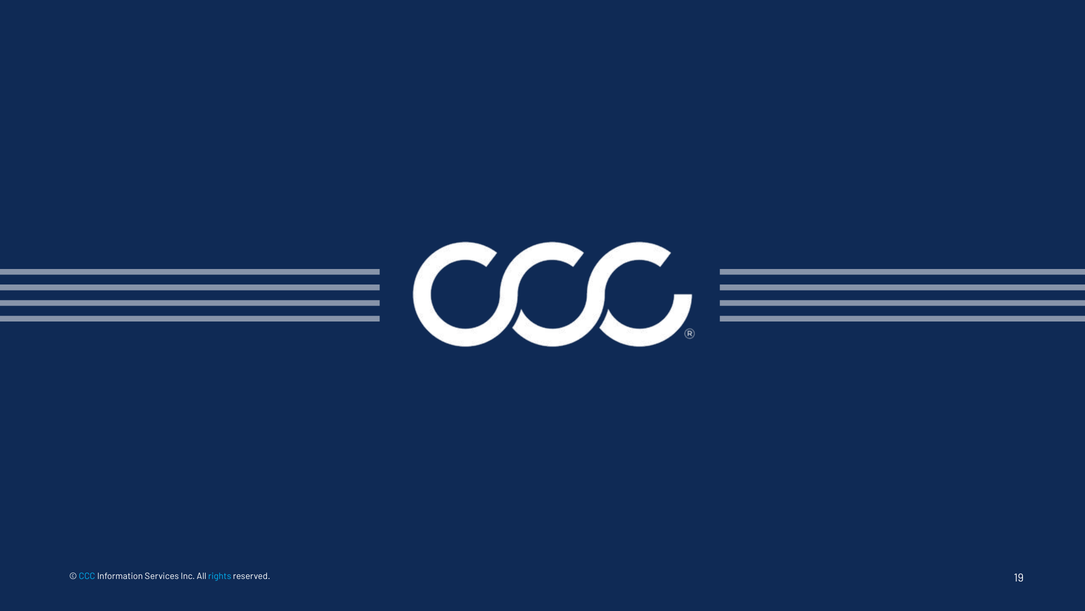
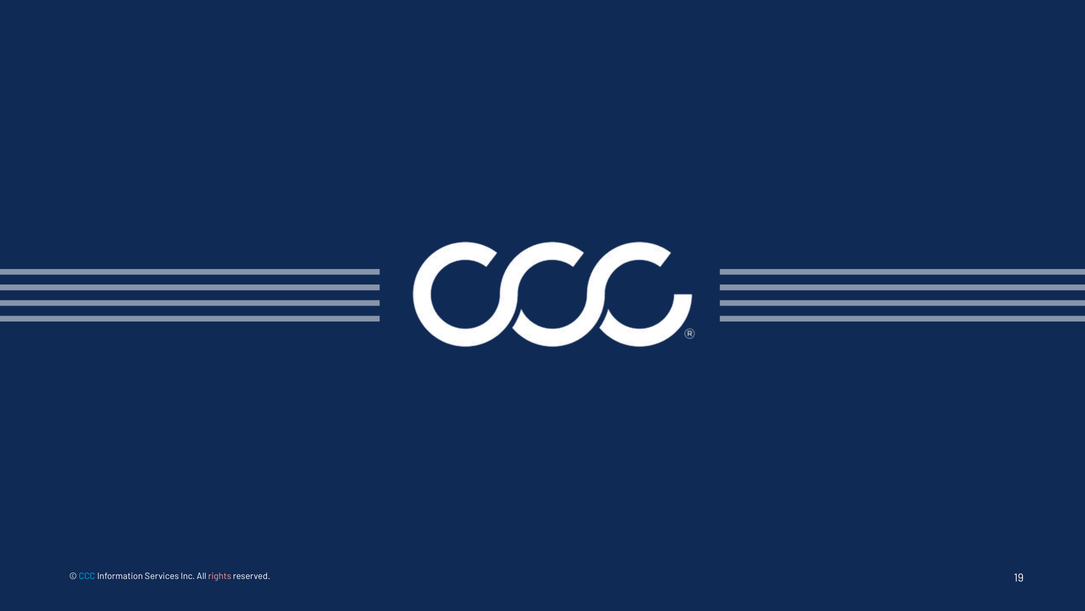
rights at (220, 576) colour: light blue -> pink
